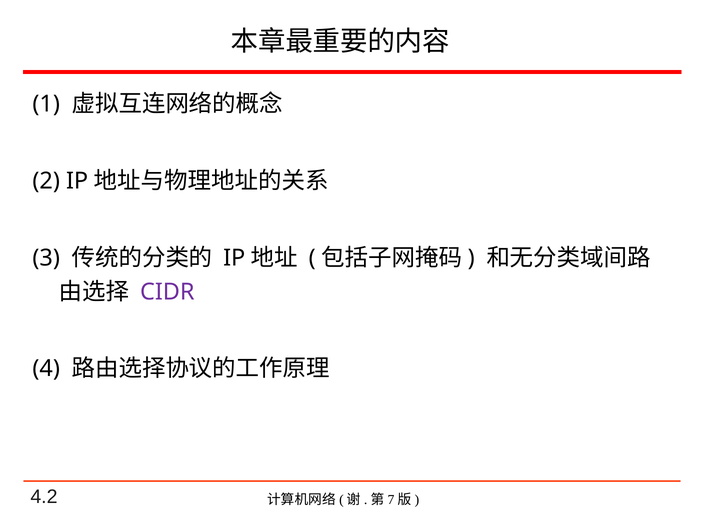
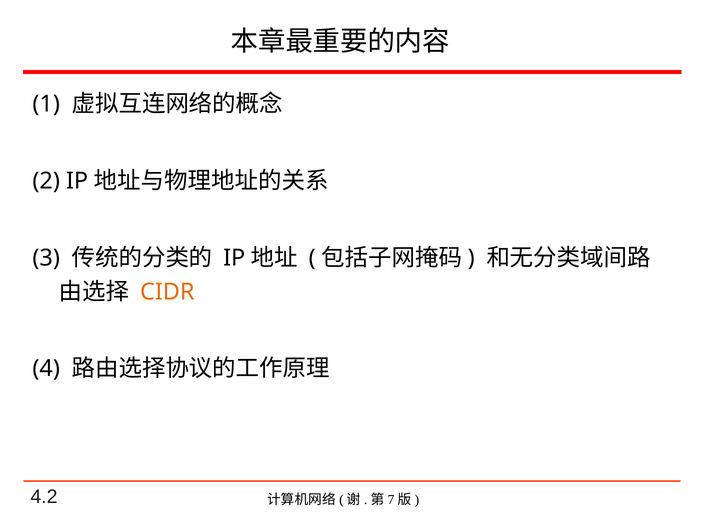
CIDR colour: purple -> orange
